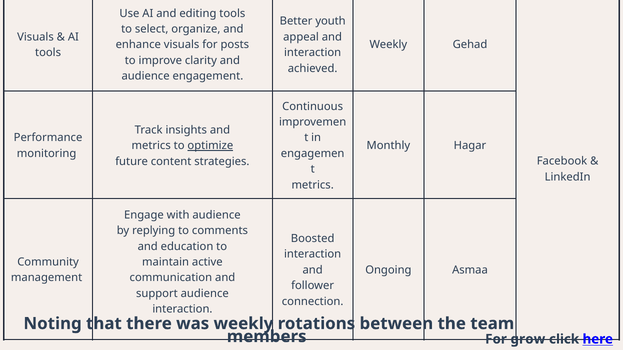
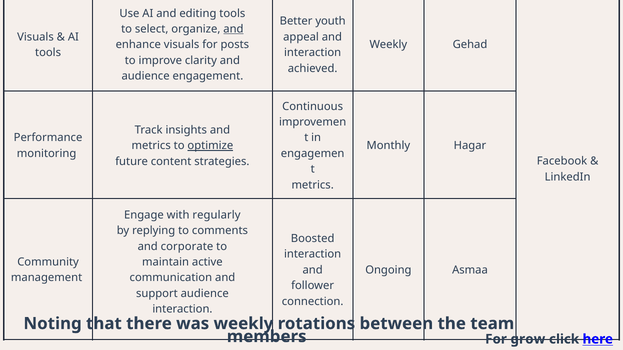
and at (233, 29) underline: none -> present
with audience: audience -> regularly
education: education -> corporate
